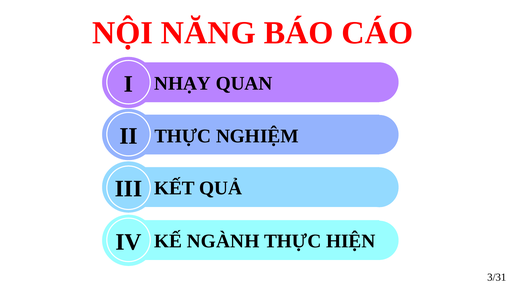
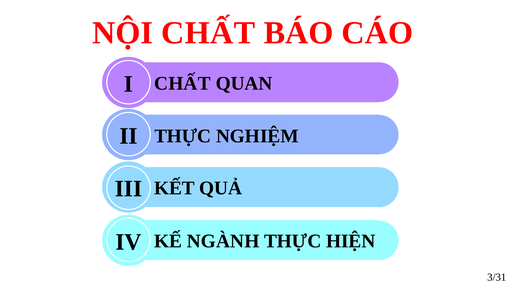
NỘI NĂNG: NĂNG -> CHẤT
NHẠY at (182, 83): NHẠY -> CHẤT
